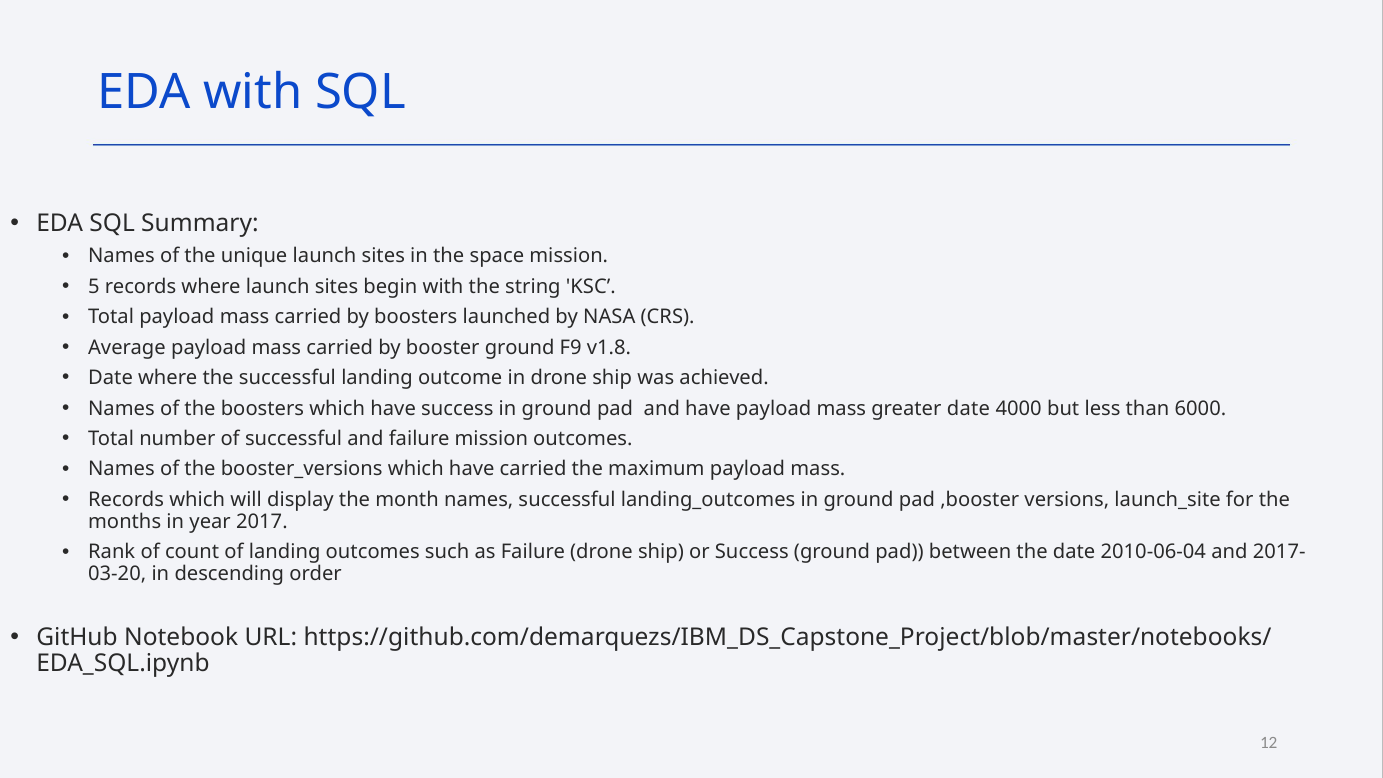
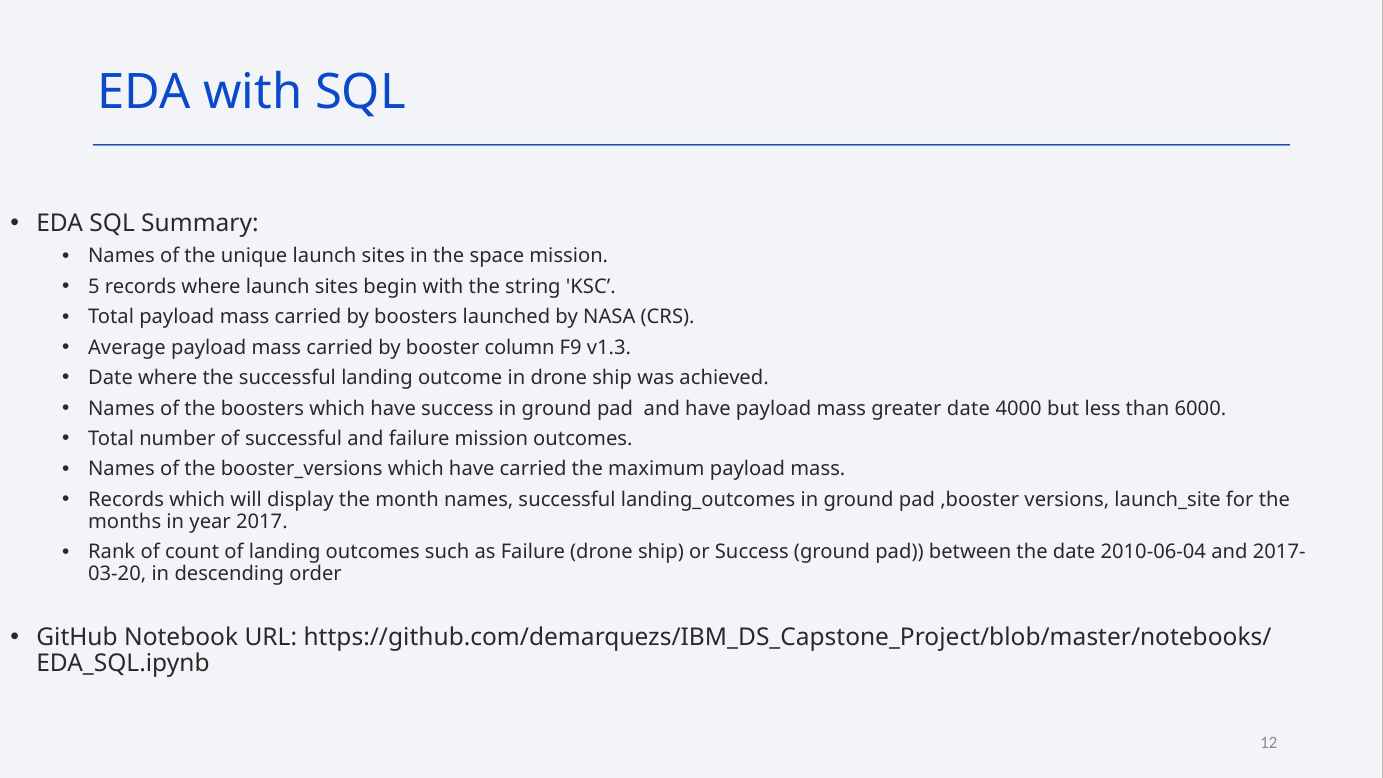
booster ground: ground -> column
v1.8: v1.8 -> v1.3
